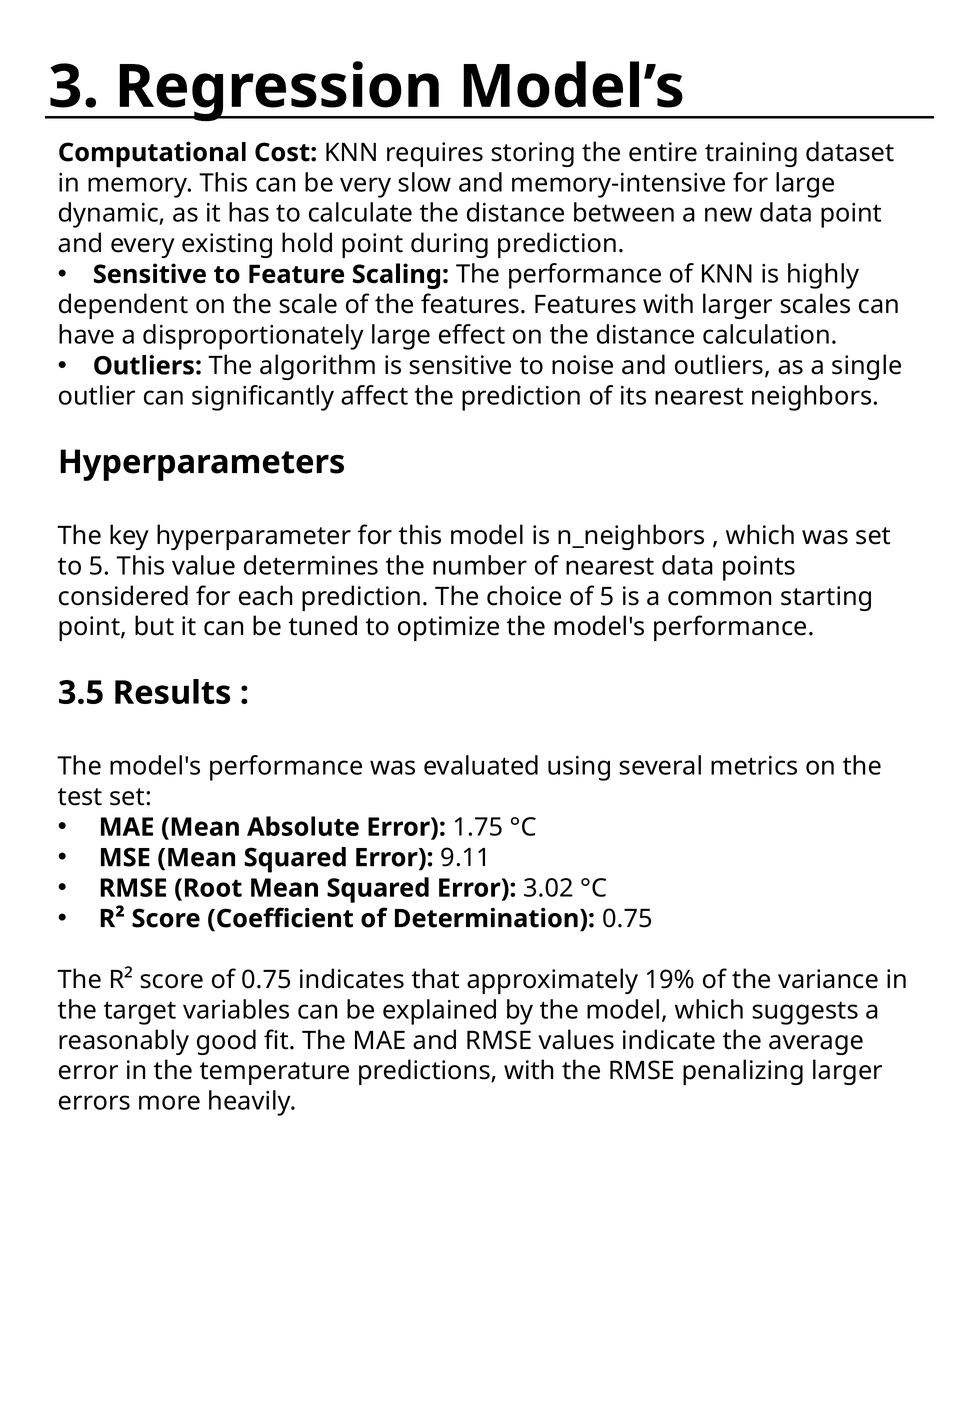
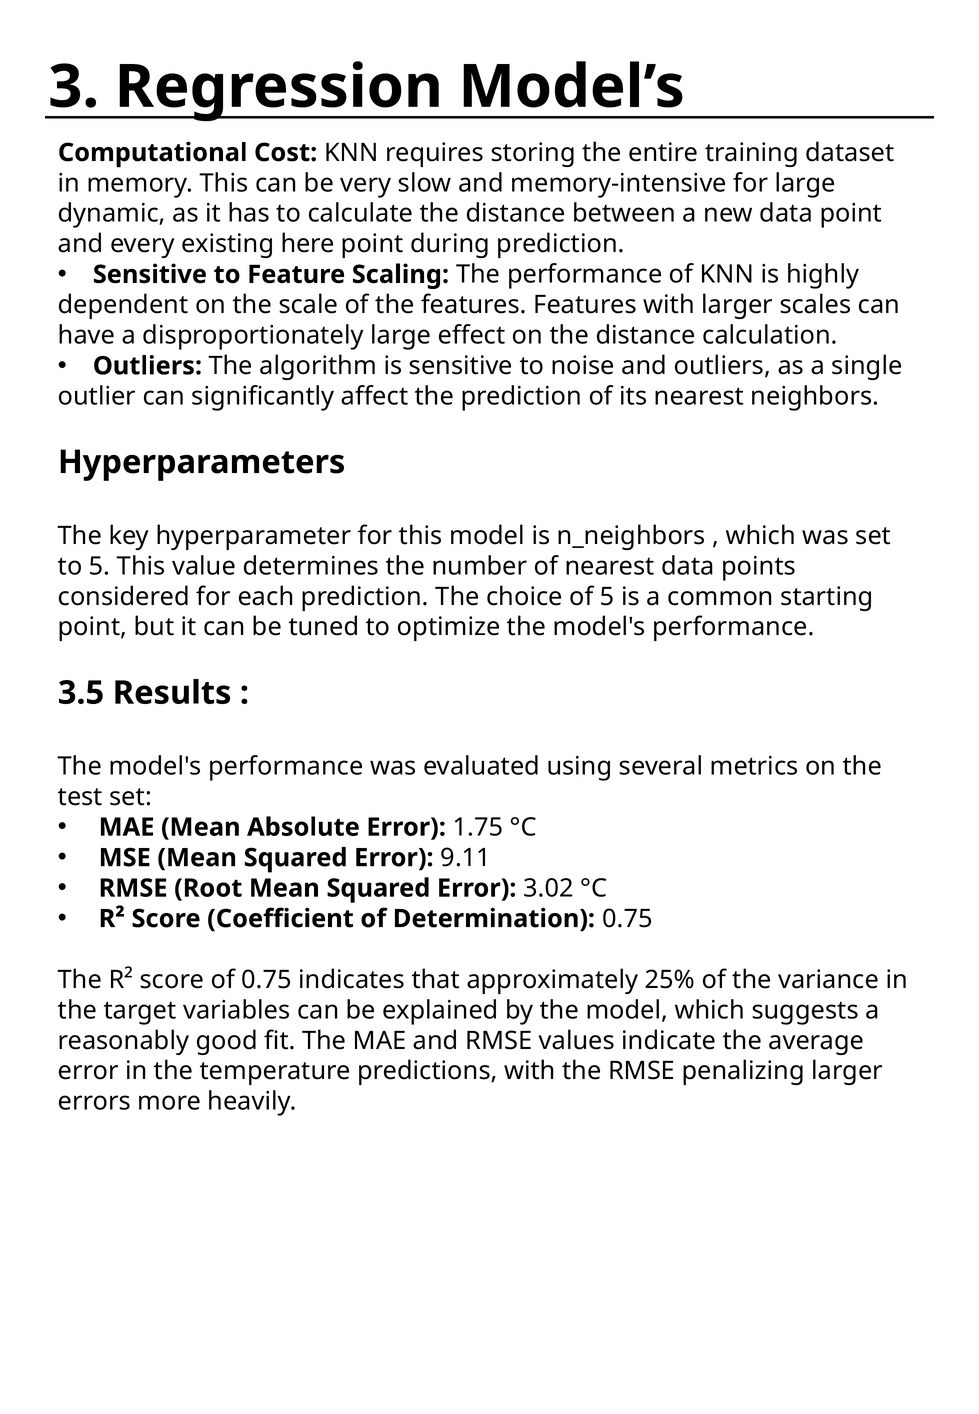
hold: hold -> here
19%: 19% -> 25%
